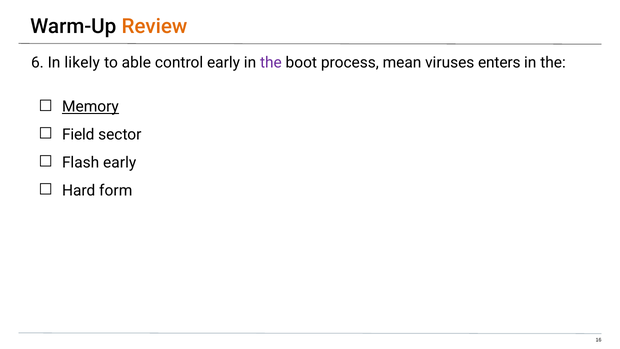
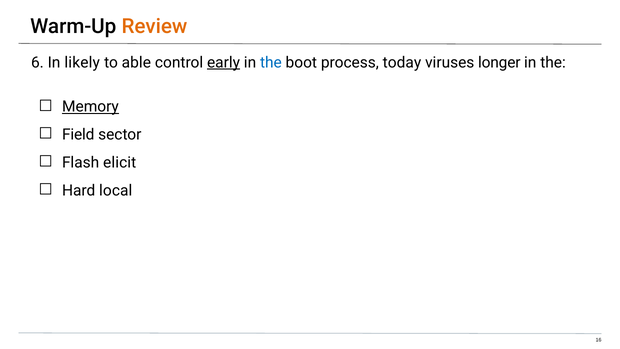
early at (223, 62) underline: none -> present
the at (271, 62) colour: purple -> blue
mean: mean -> today
enters: enters -> longer
Flash early: early -> elicit
form: form -> local
